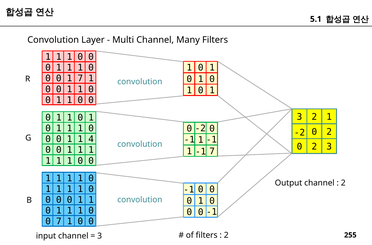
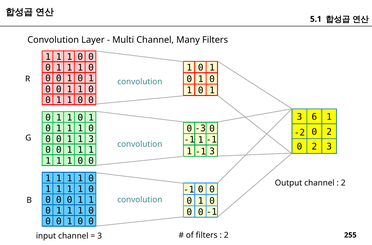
7 at (80, 78): 7 -> 0
3 2: 2 -> 6
-2 at (200, 128): -2 -> -3
4 at (91, 139): 4 -> 3
7 at (212, 151): 7 -> 3
7 at (59, 221): 7 -> 0
